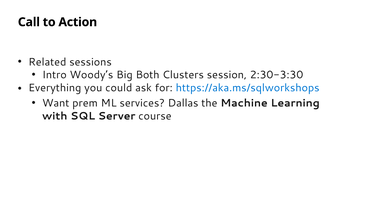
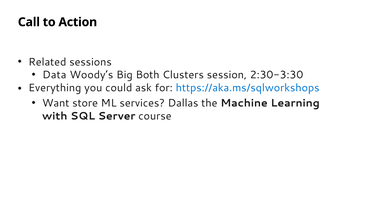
Intro: Intro -> Data
prem: prem -> store
